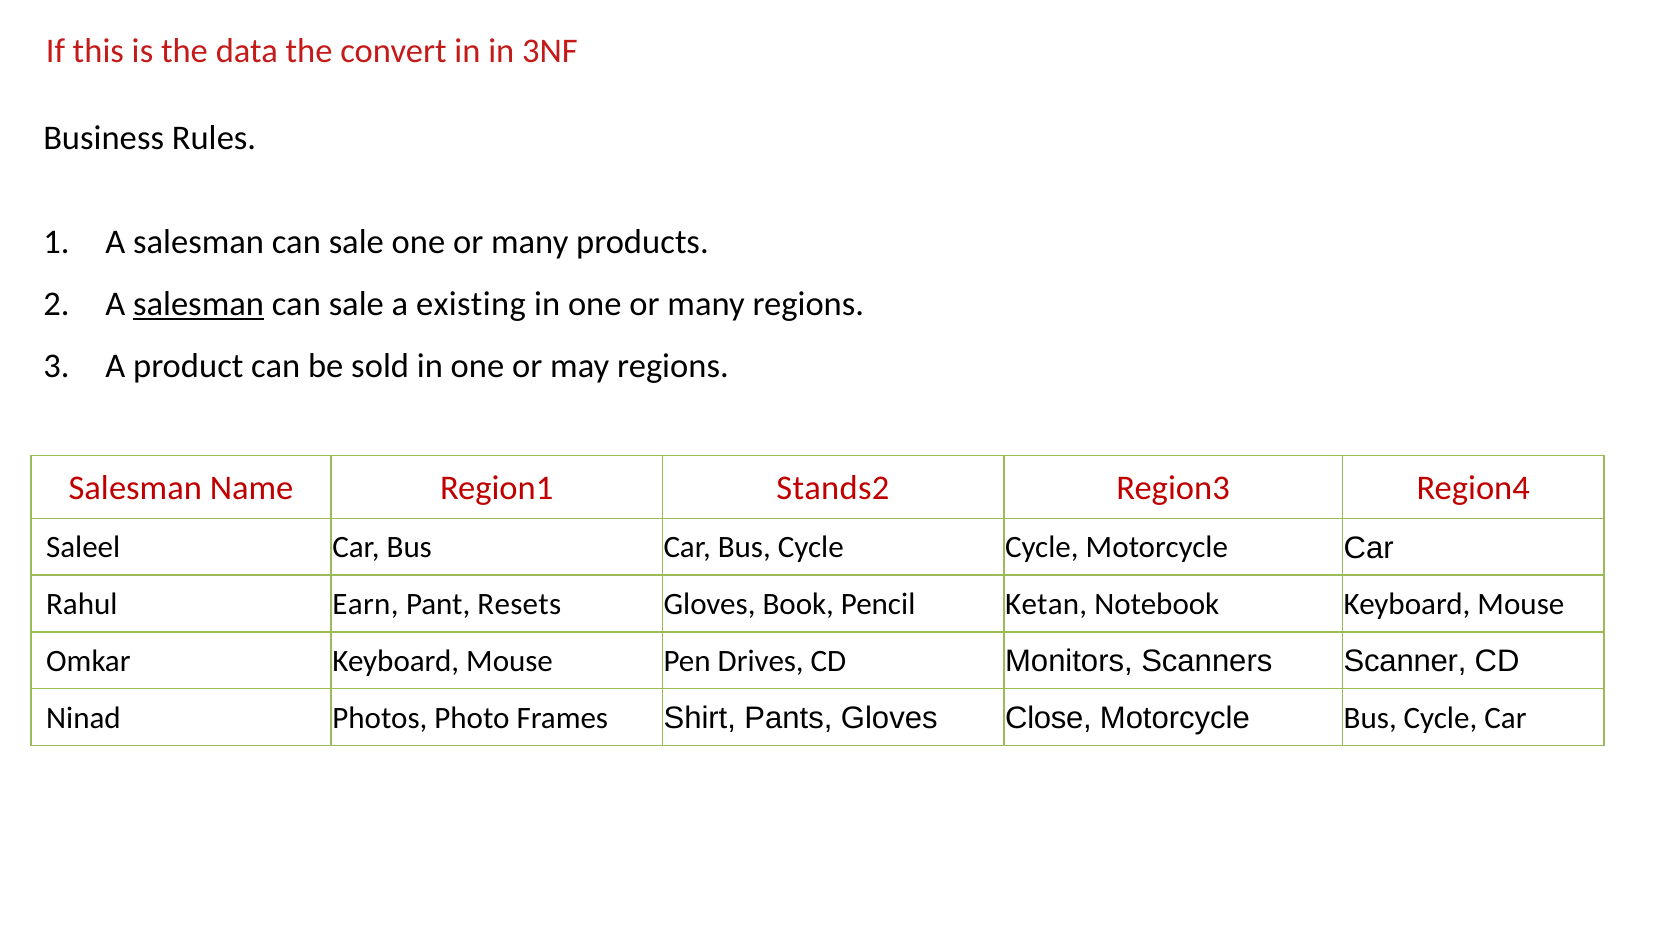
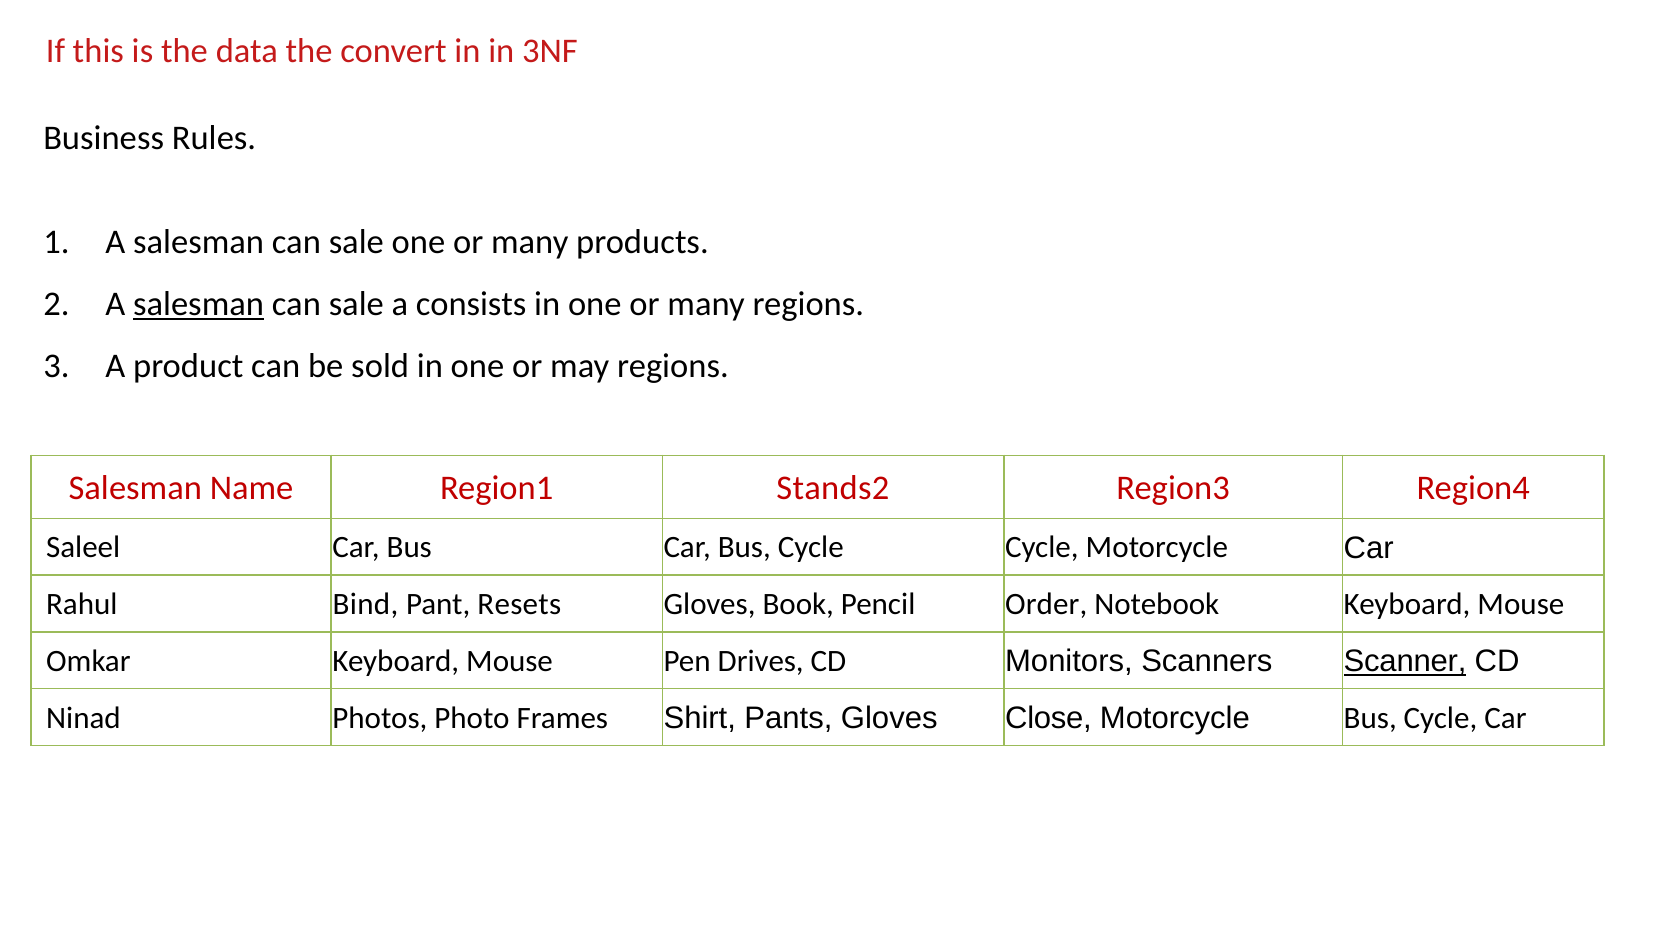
existing: existing -> consists
Earn: Earn -> Bind
Ketan: Ketan -> Order
Scanner underline: none -> present
